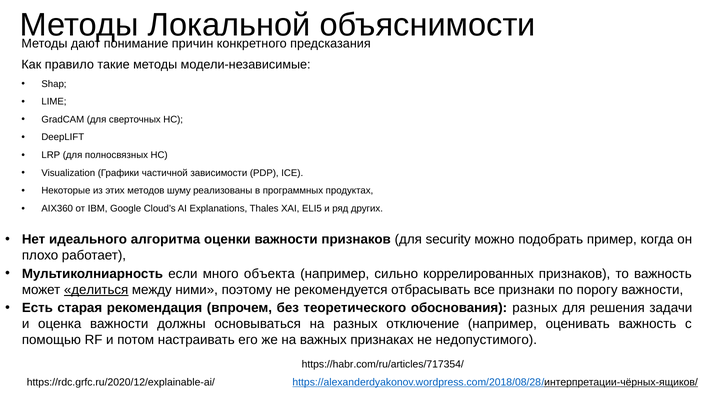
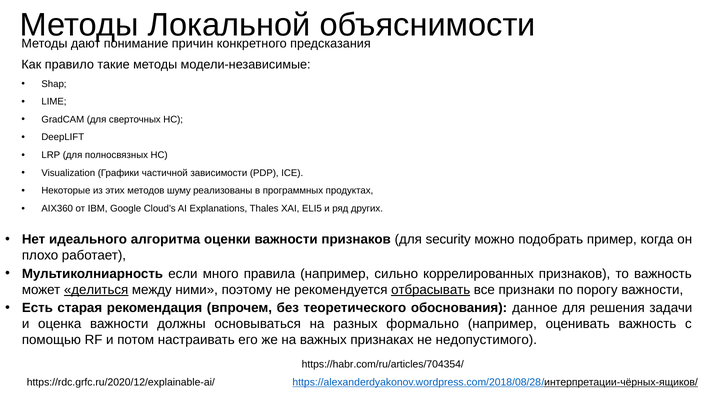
объекта: объекта -> правила
отбрасывать underline: none -> present
обоснования разных: разных -> данное
отключение: отключение -> формально
https://habr.com/ru/articles/717354/: https://habr.com/ru/articles/717354/ -> https://habr.com/ru/articles/704354/
